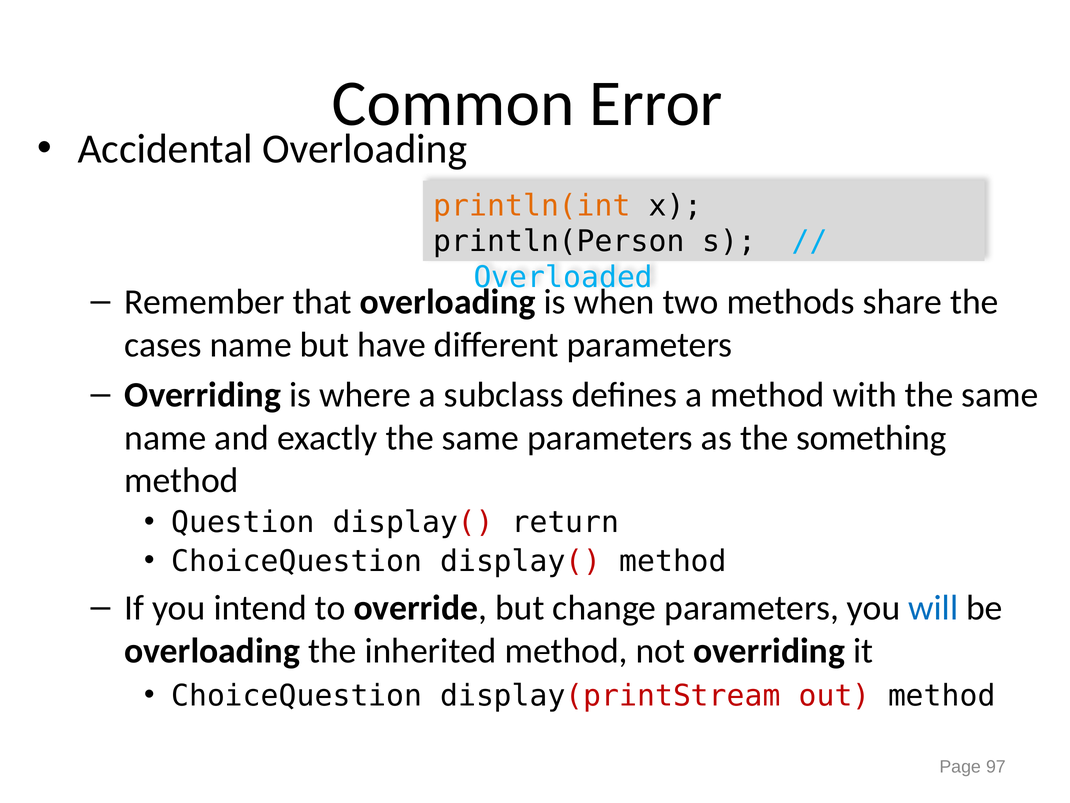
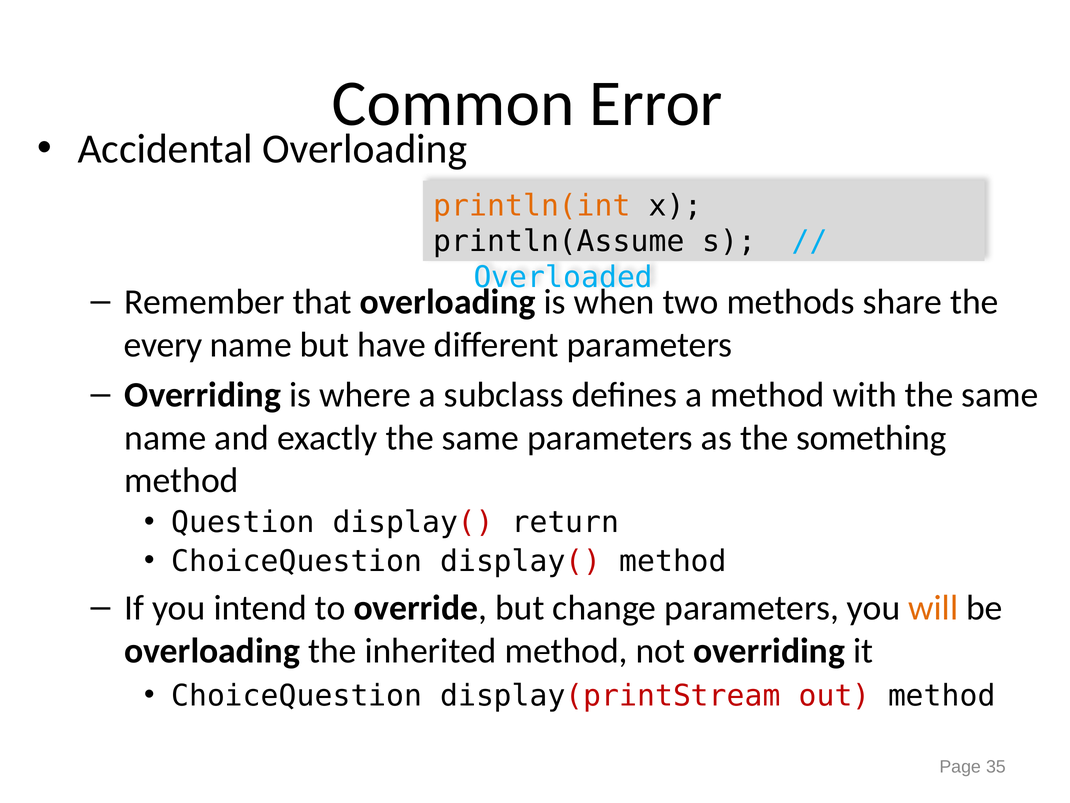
println(Person: println(Person -> println(Assume
cases: cases -> every
will colour: blue -> orange
97: 97 -> 35
